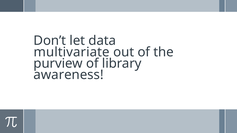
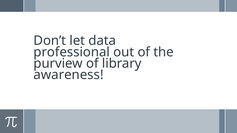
multivariate: multivariate -> professional
